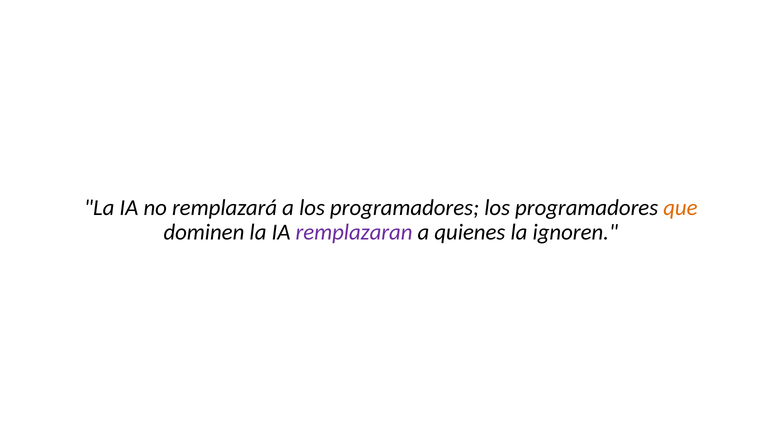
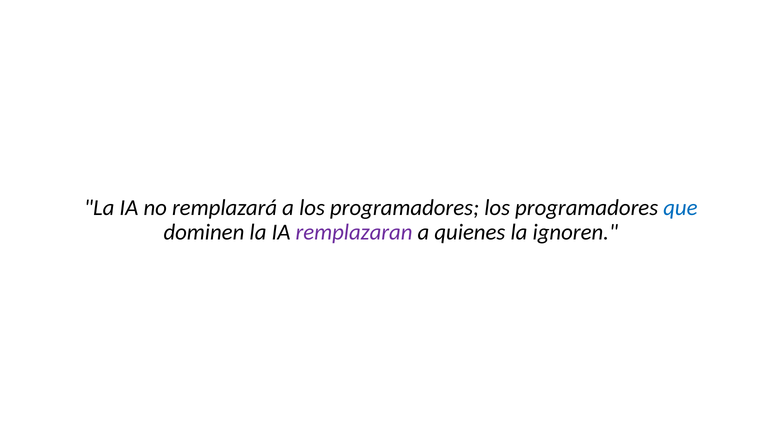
que colour: orange -> blue
